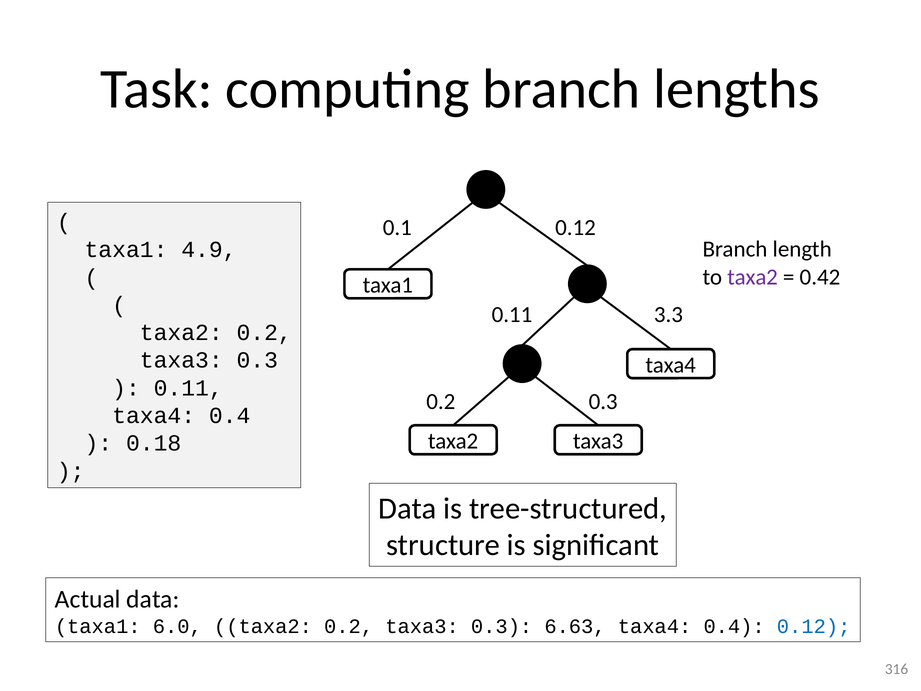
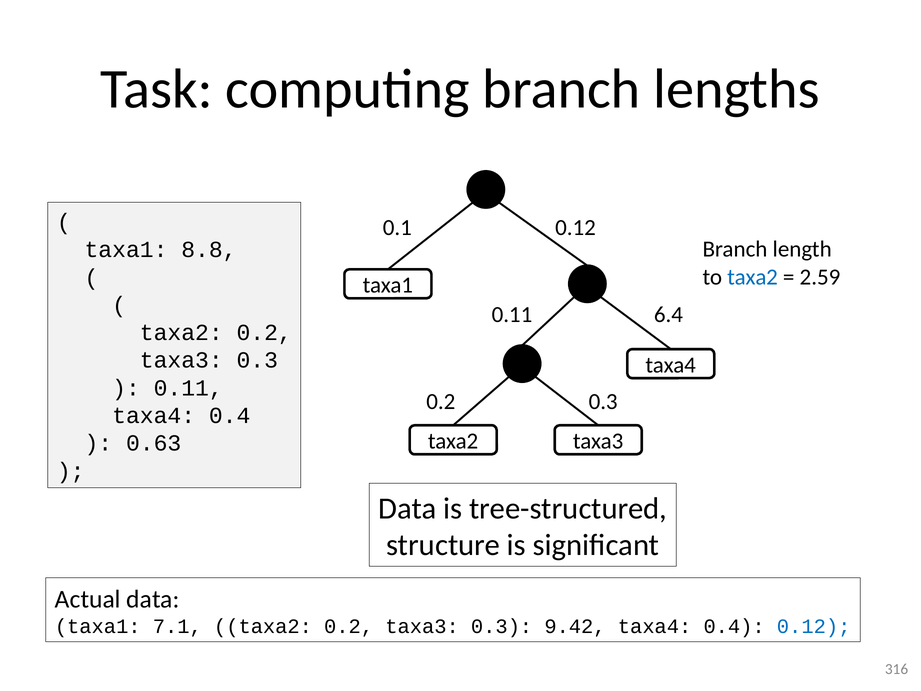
4.9: 4.9 -> 8.8
taxa2 at (753, 277) colour: purple -> blue
0.42: 0.42 -> 2.59
3.3: 3.3 -> 6.4
0.18: 0.18 -> 0.63
6.0: 6.0 -> 7.1
6.63: 6.63 -> 9.42
